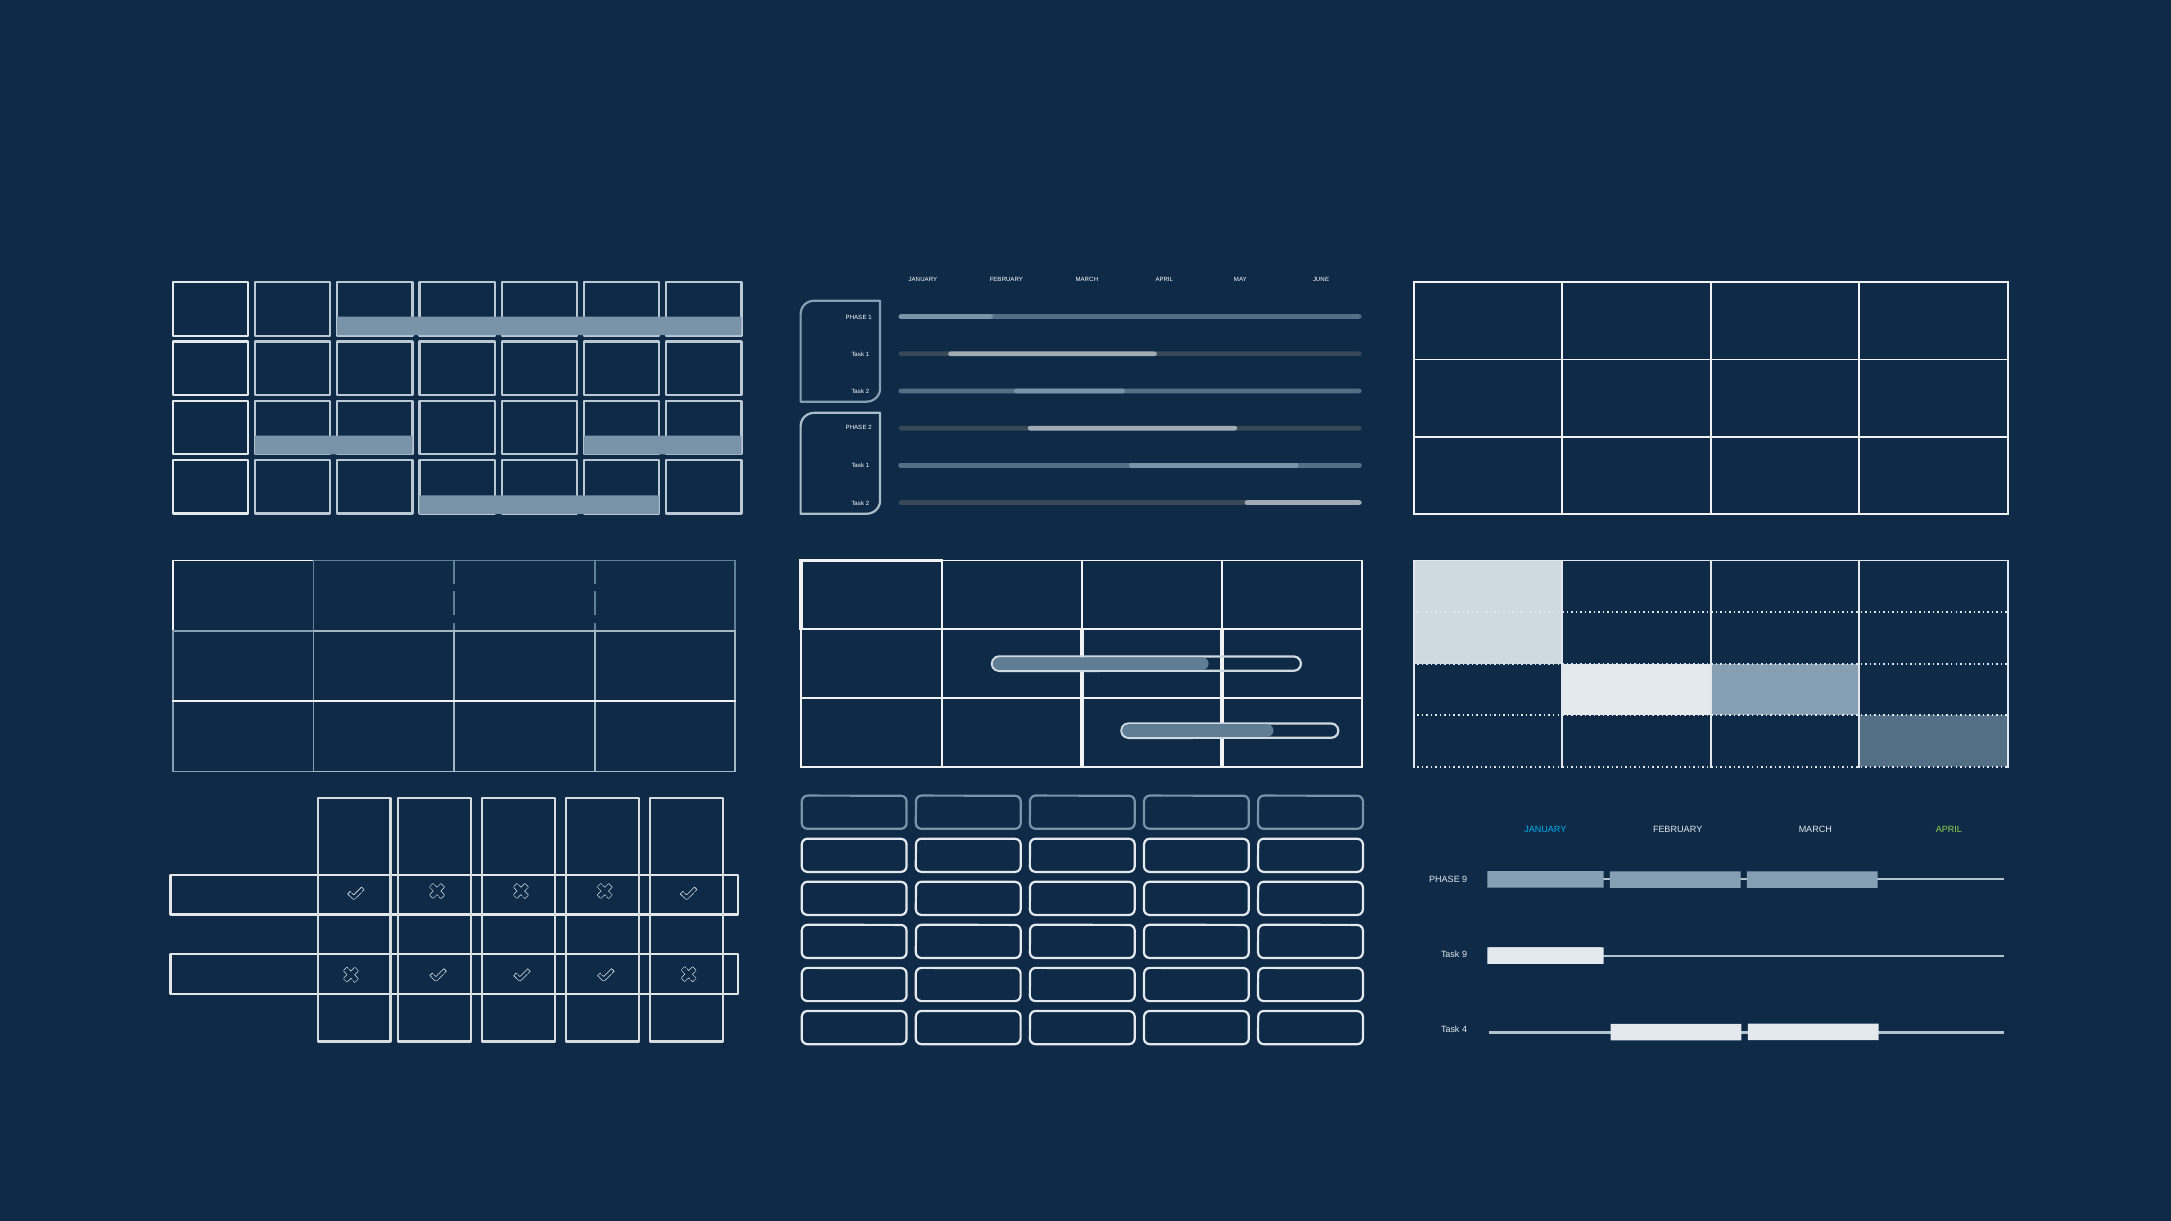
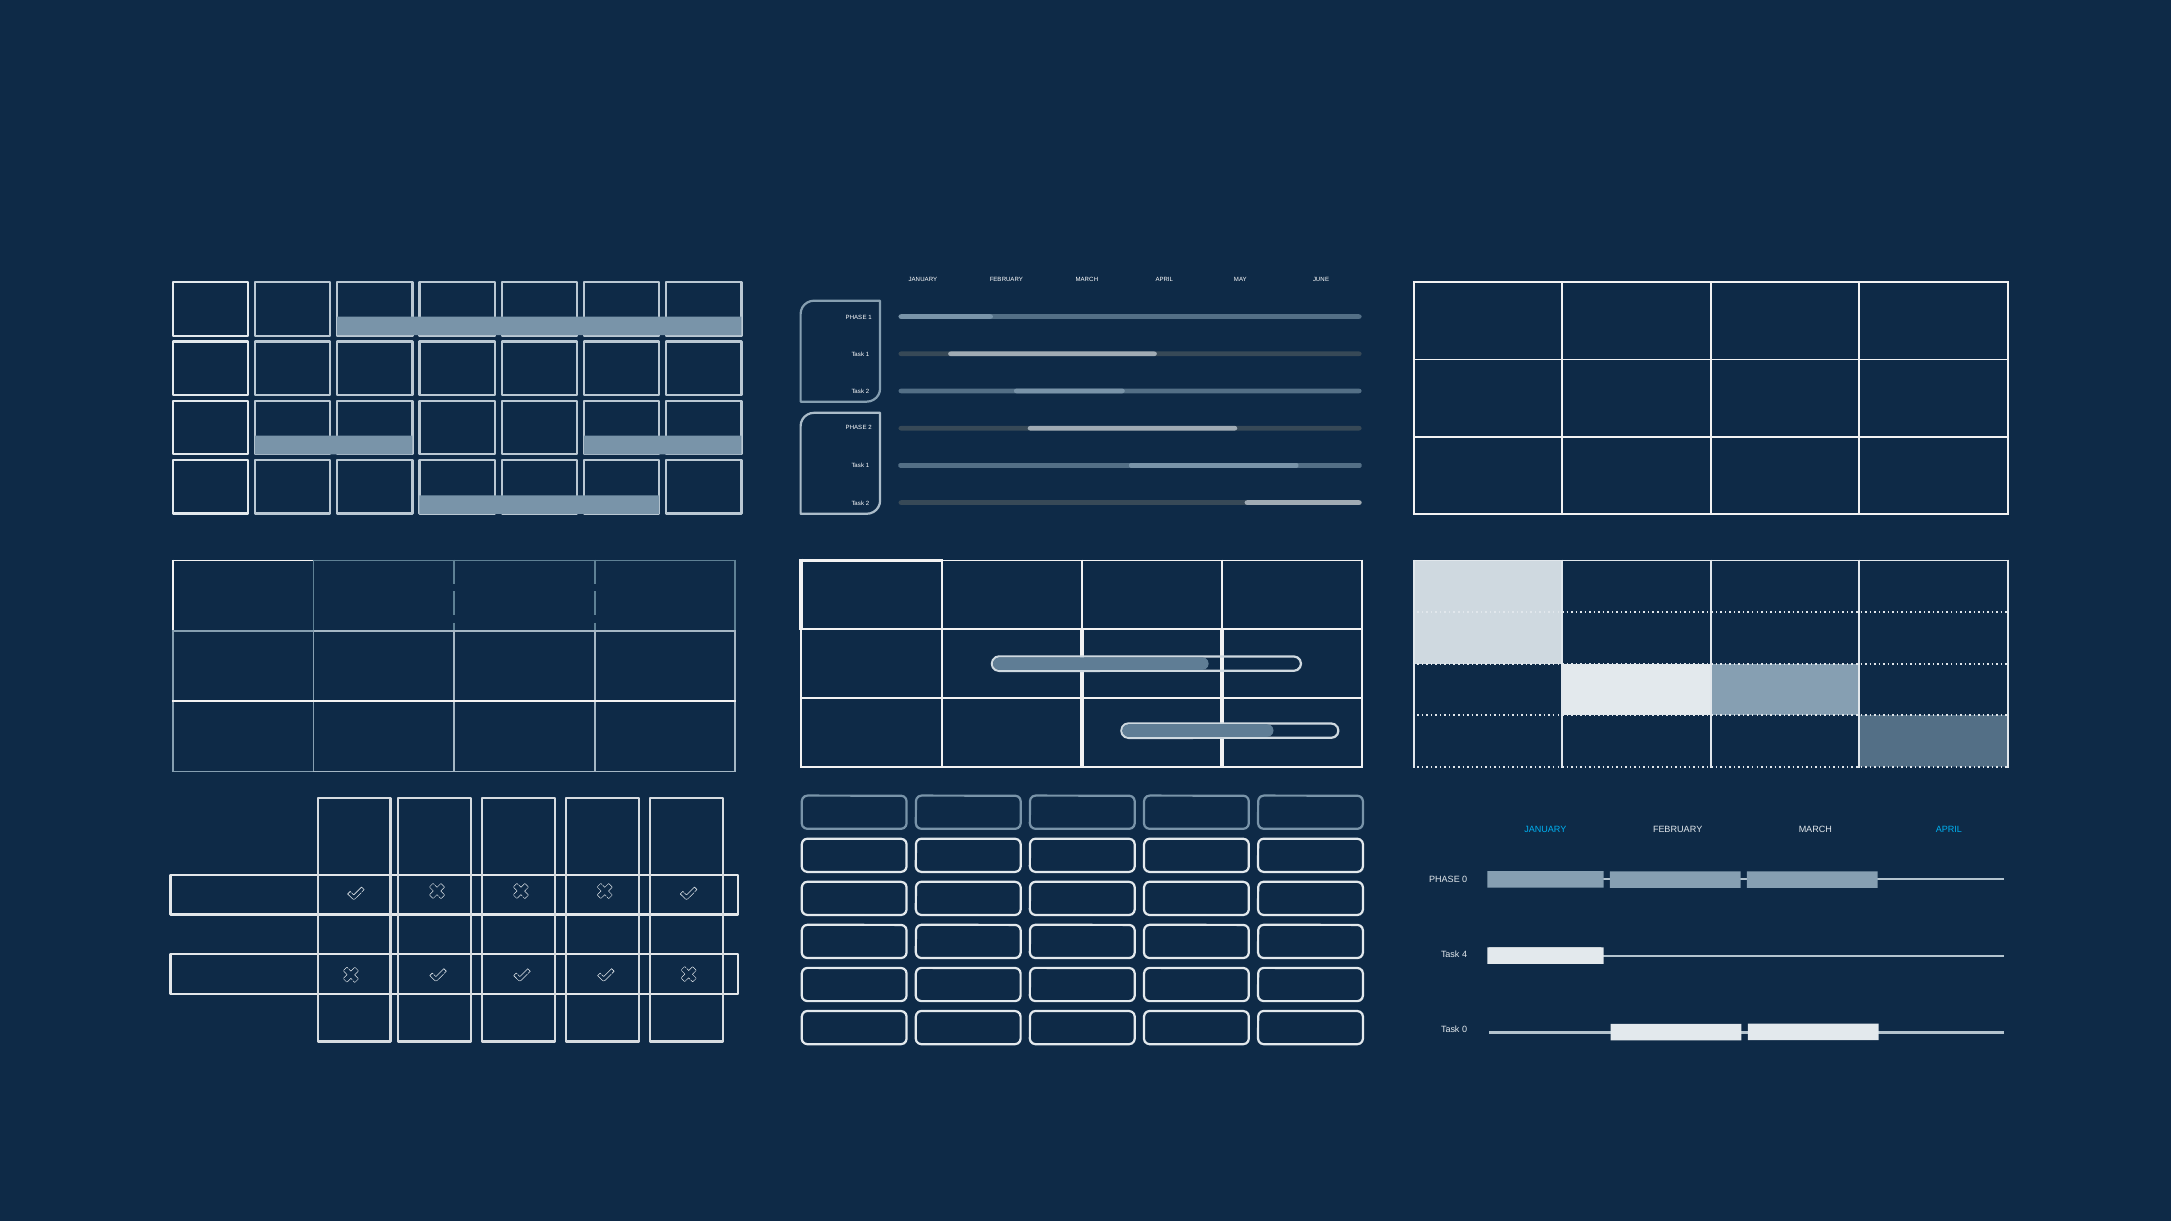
APRIL at (1949, 830) colour: light green -> light blue
PHASE 9: 9 -> 0
Task 9: 9 -> 4
Task 4: 4 -> 0
